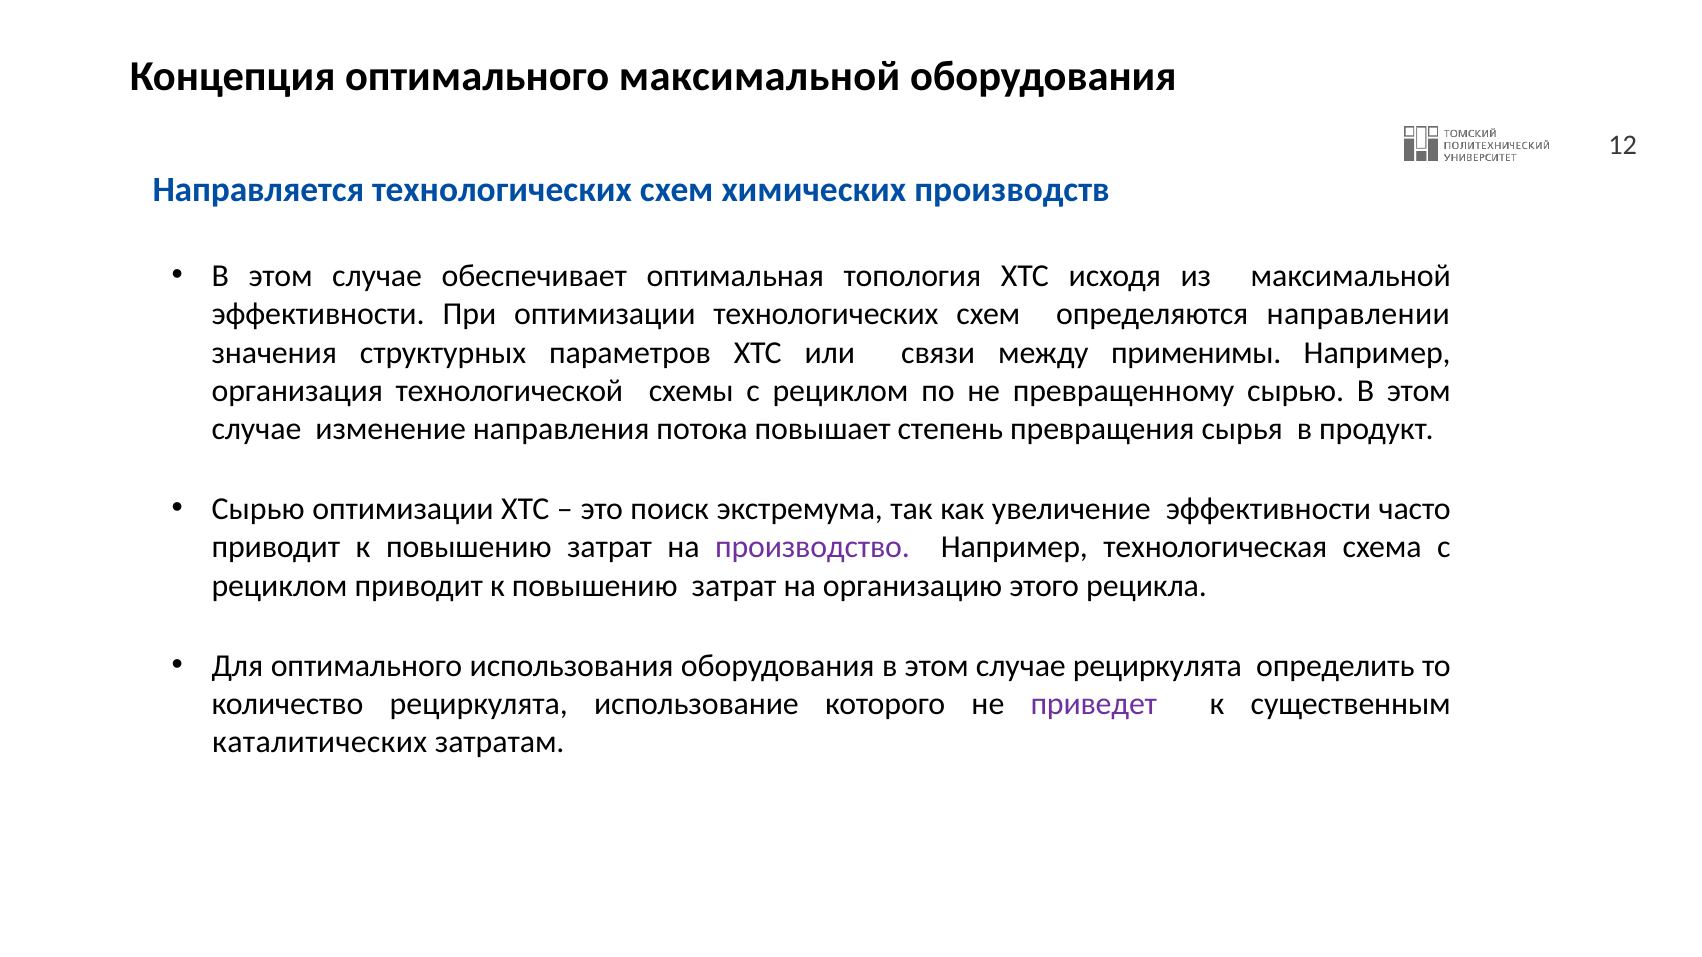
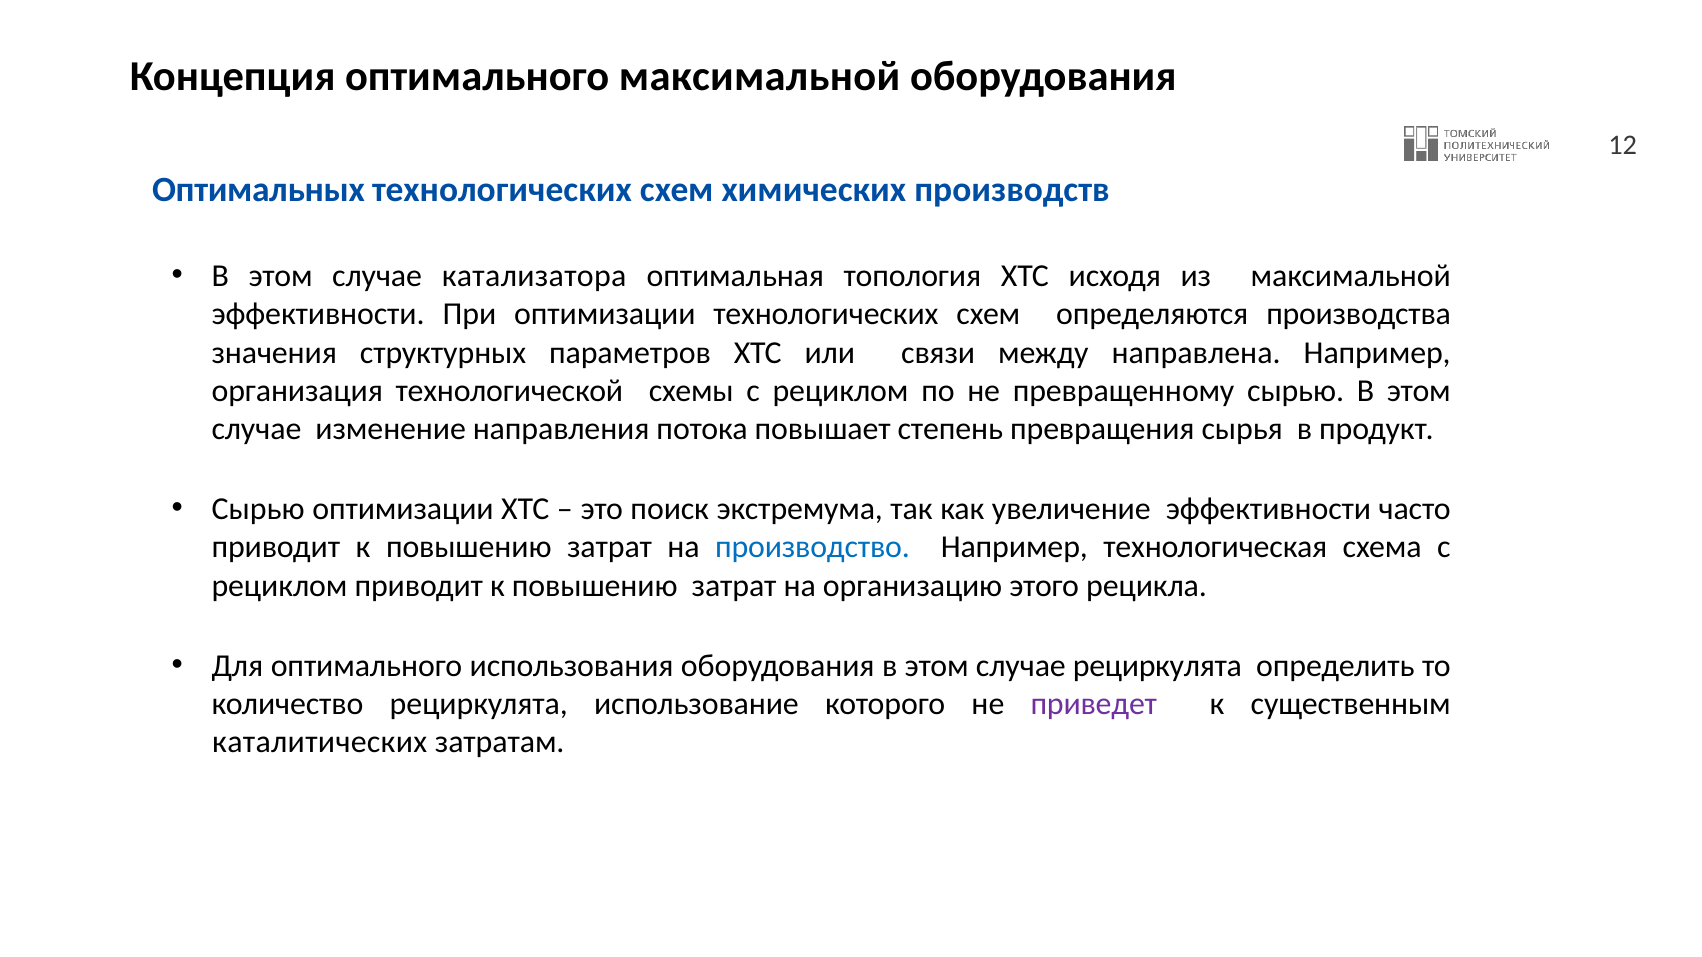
Направляется: Направляется -> Оптимальных
обеспечивает: обеспечивает -> катализатора
направлении: направлении -> производства
применимы: применимы -> направлена
производство colour: purple -> blue
